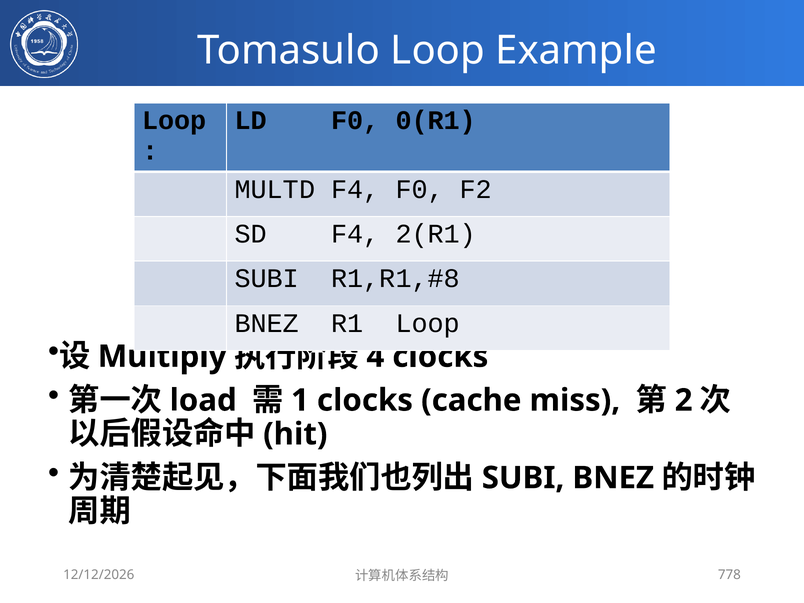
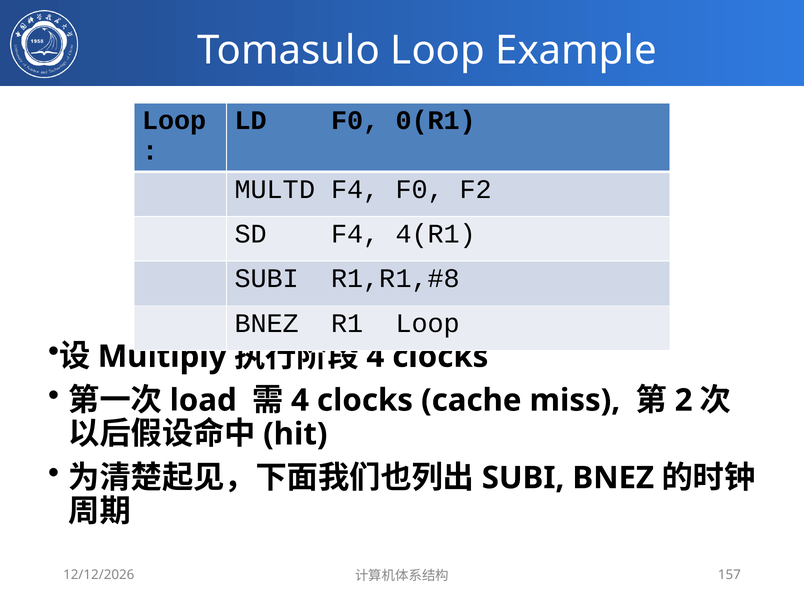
2(R1: 2(R1 -> 4(R1
1 at (300, 400): 1 -> 4
778: 778 -> 157
